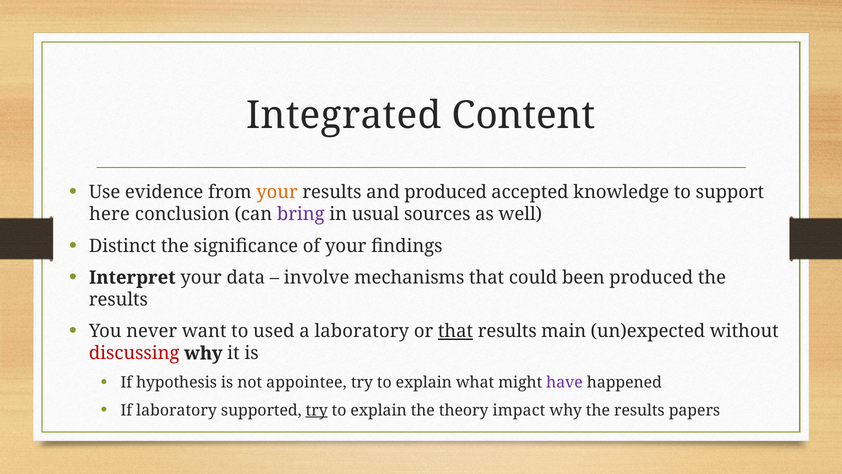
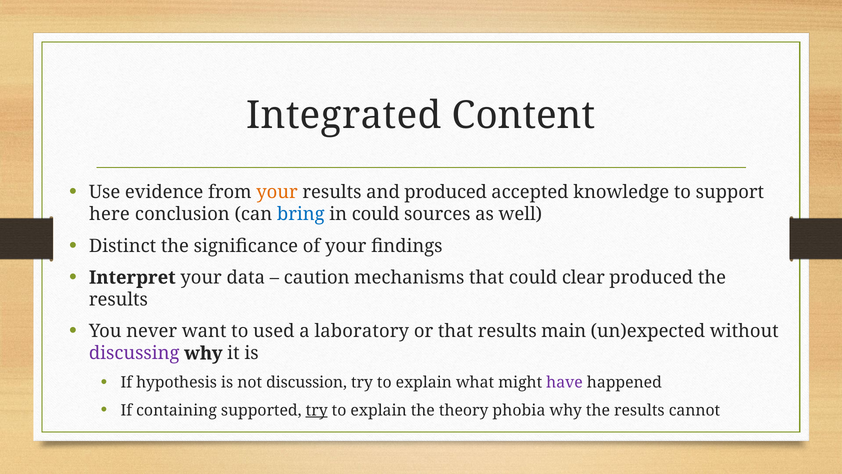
bring colour: purple -> blue
in usual: usual -> could
involve: involve -> caution
been: been -> clear
that at (455, 331) underline: present -> none
discussing colour: red -> purple
appointee: appointee -> discussion
If laboratory: laboratory -> containing
impact: impact -> phobia
papers: papers -> cannot
